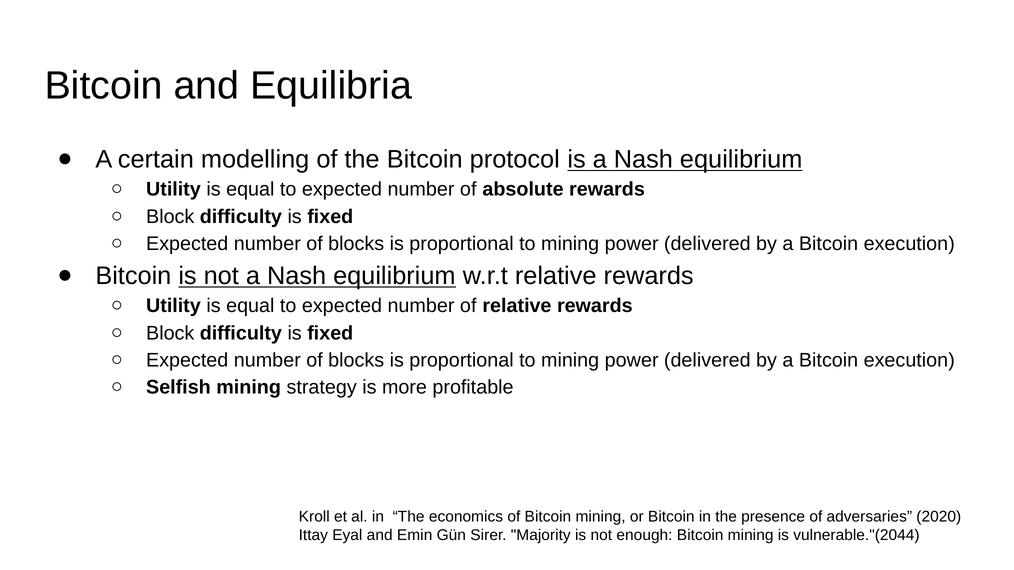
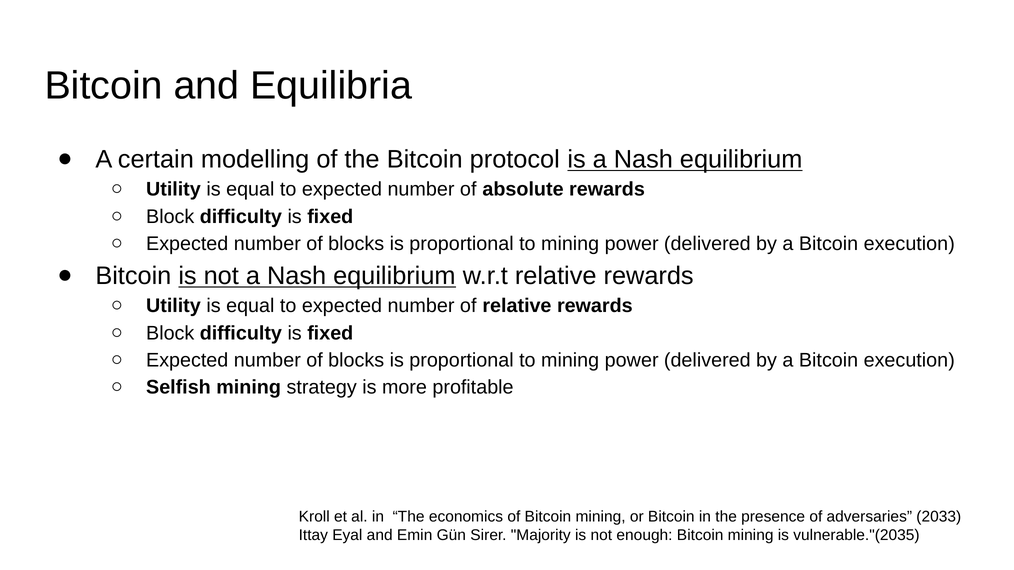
2020: 2020 -> 2033
vulnerable."(2044: vulnerable."(2044 -> vulnerable."(2035
